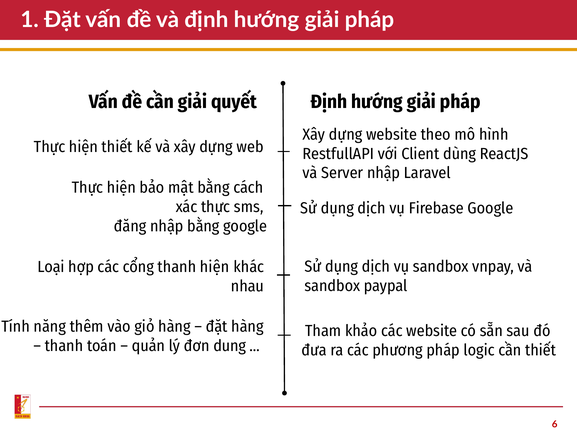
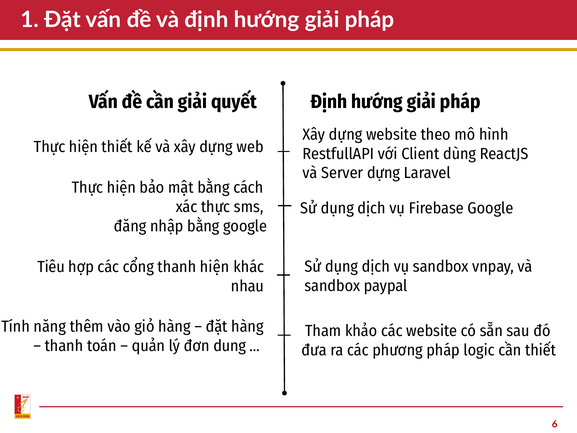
Server nhập: nhập -> dựng
Loại: Loại -> Tiêu
